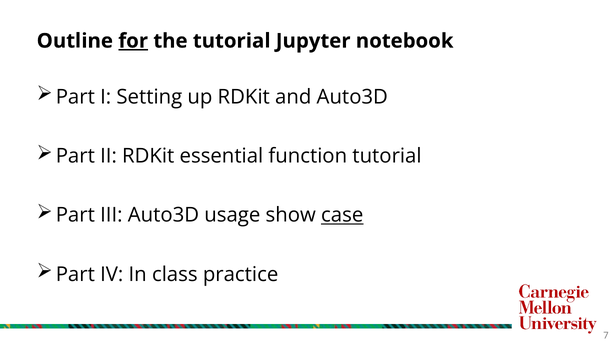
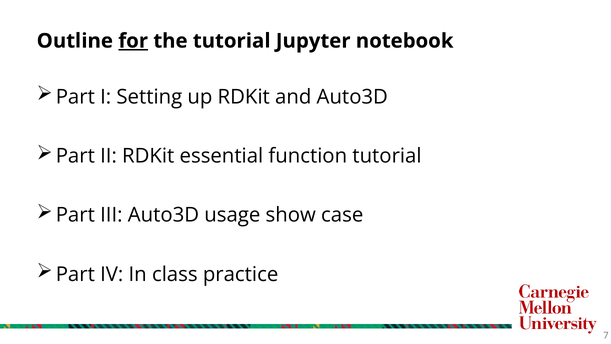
case underline: present -> none
